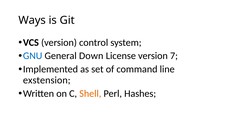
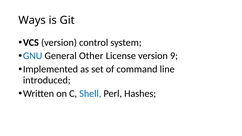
Down: Down -> Other
7: 7 -> 9
exstension: exstension -> introduced
Shell colour: orange -> blue
